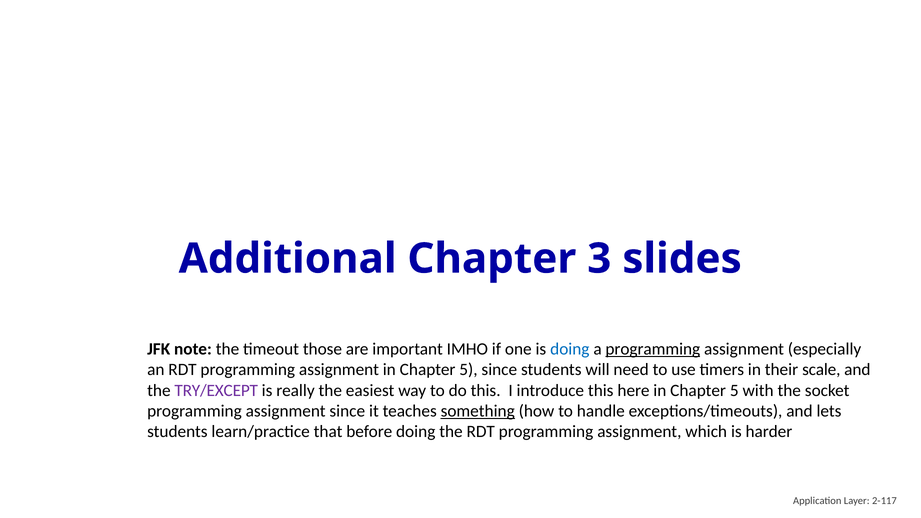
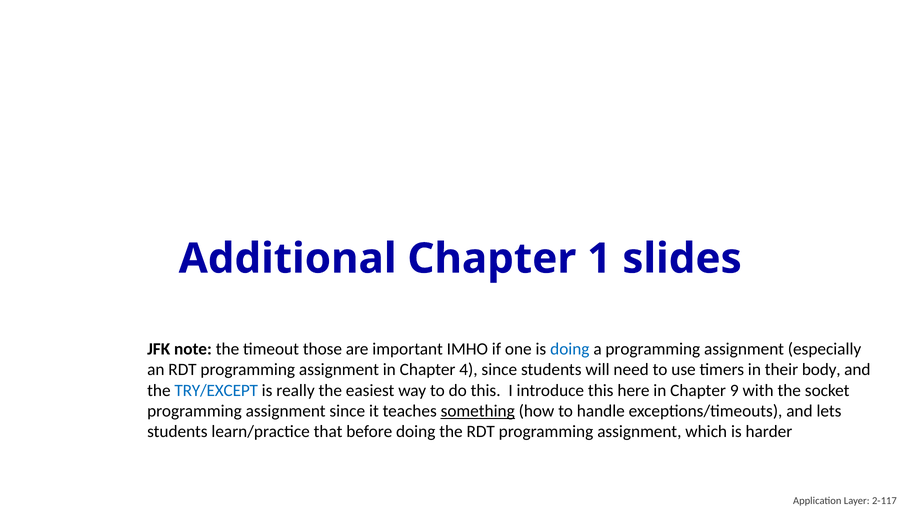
3: 3 -> 1
programming at (653, 349) underline: present -> none
assignment in Chapter 5: 5 -> 4
scale: scale -> body
TRY/EXCEPT colour: purple -> blue
here in Chapter 5: 5 -> 9
